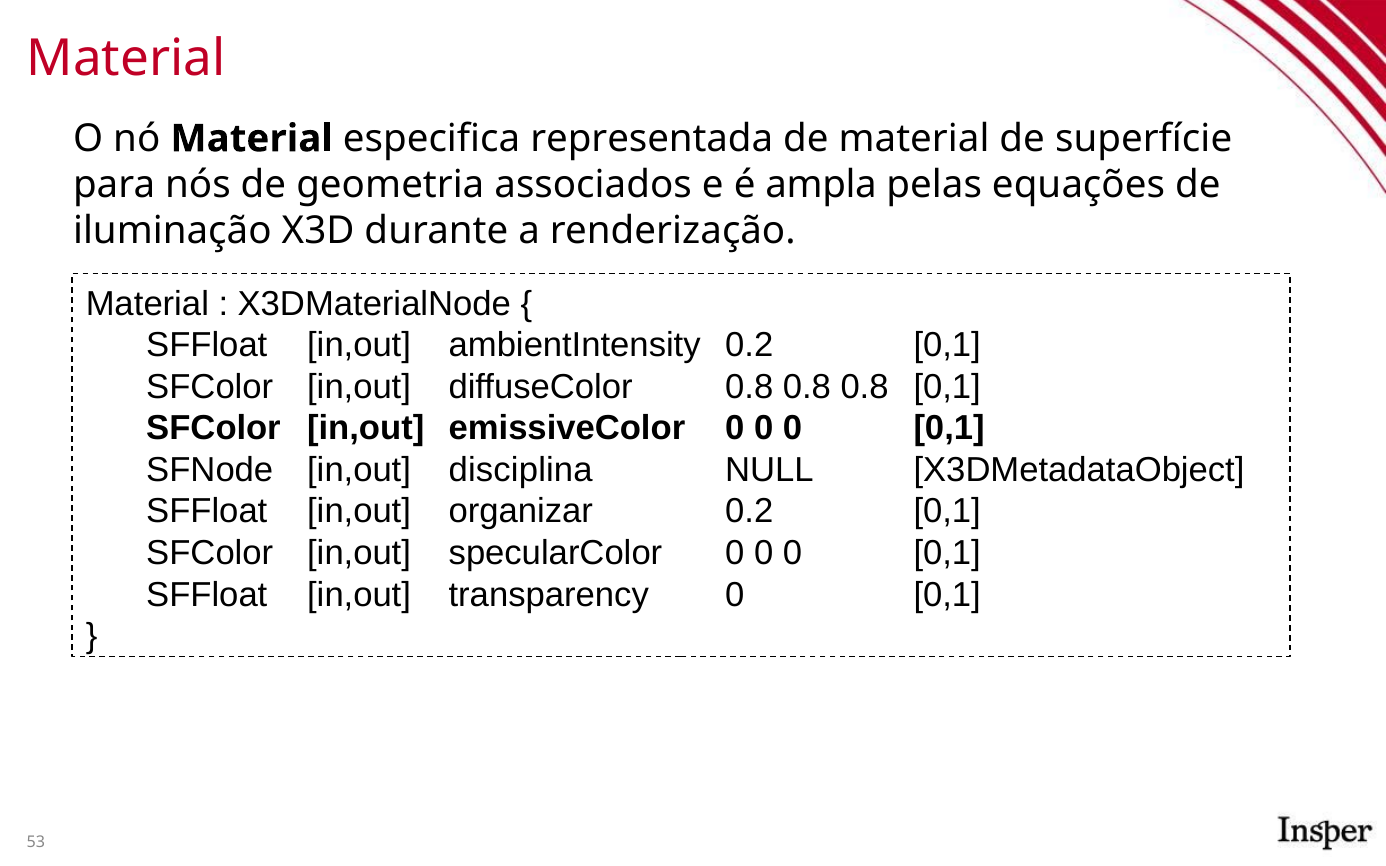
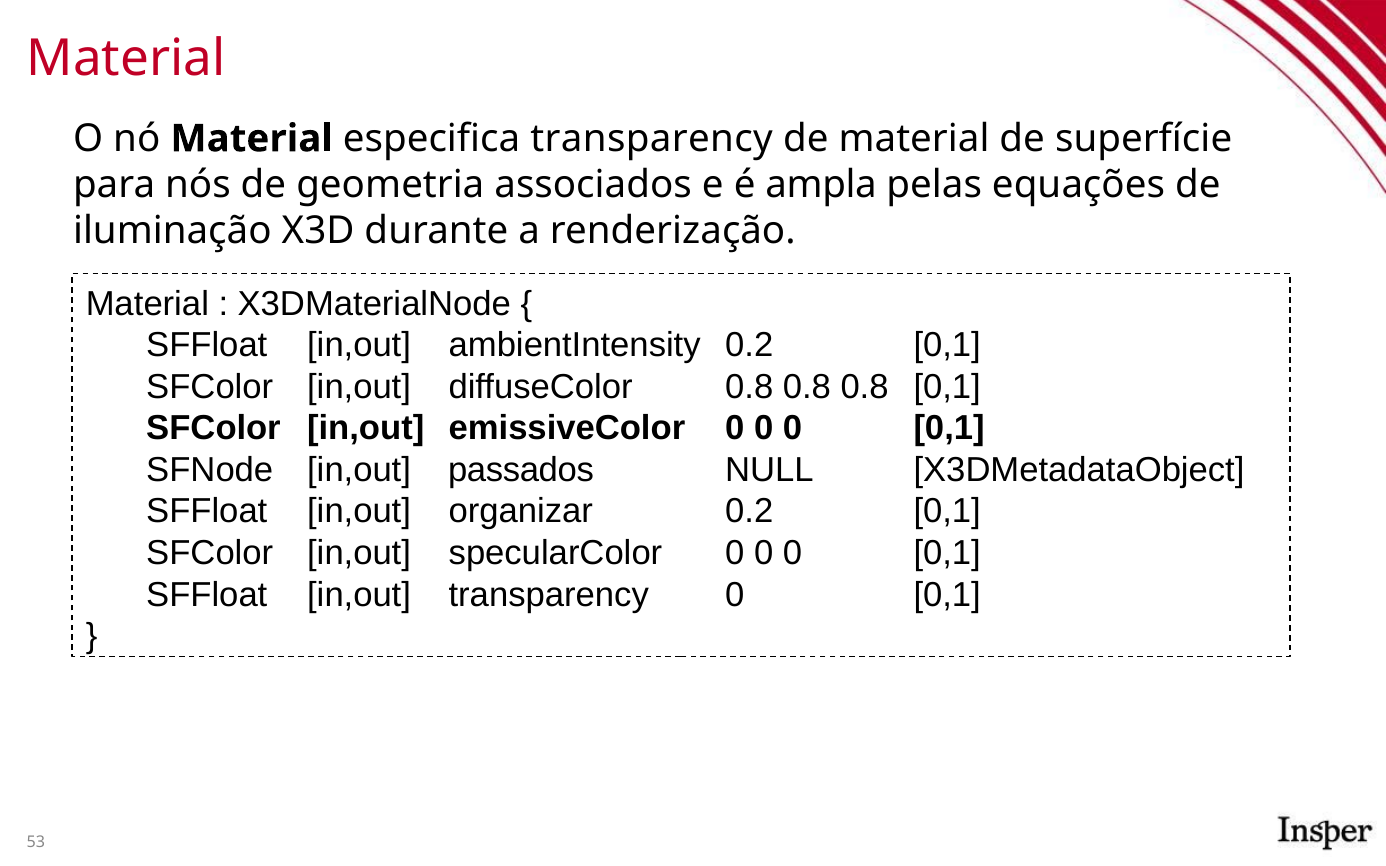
especifica representada: representada -> transparency
disciplina: disciplina -> passados
